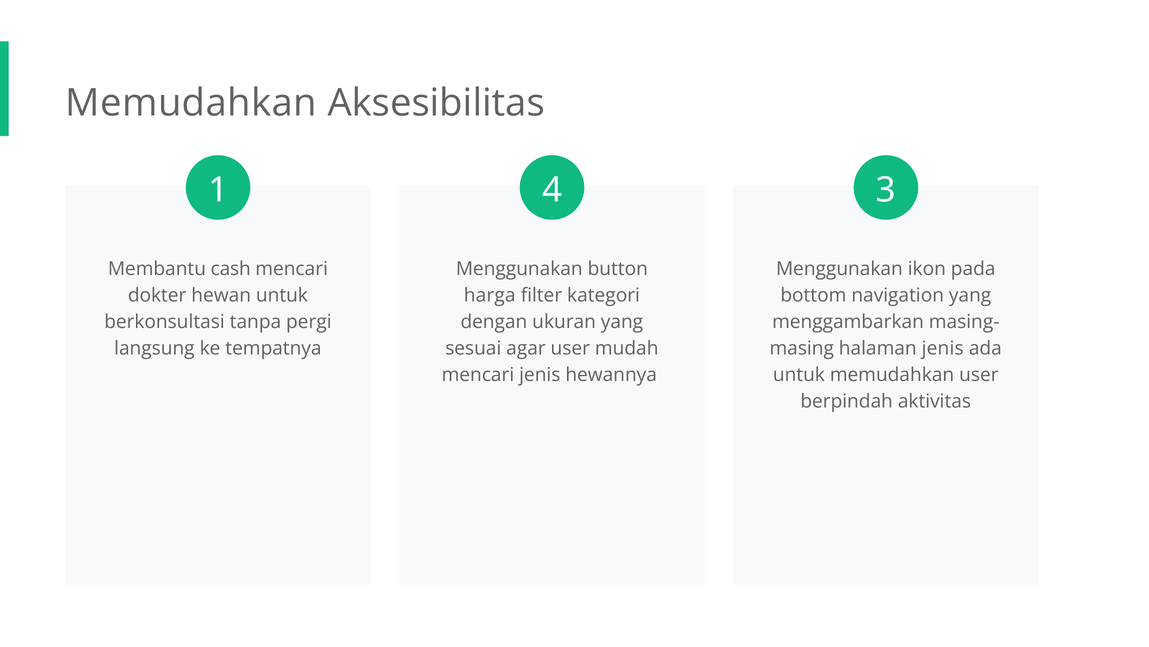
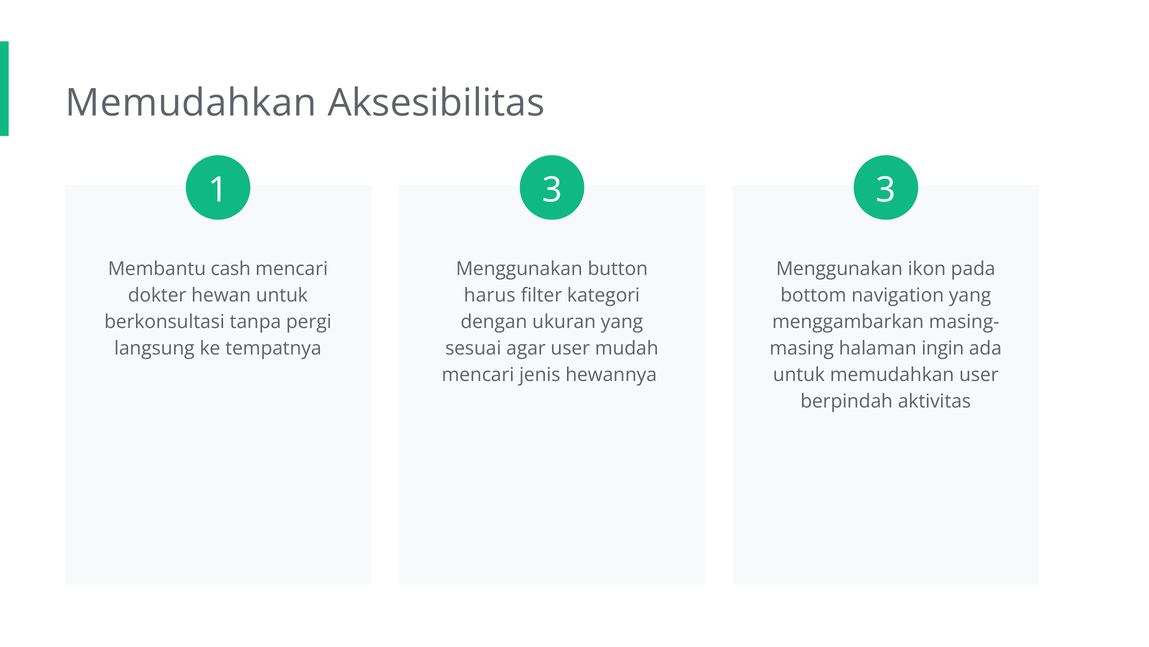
1 4: 4 -> 3
harga: harga -> harus
halaman jenis: jenis -> ingin
